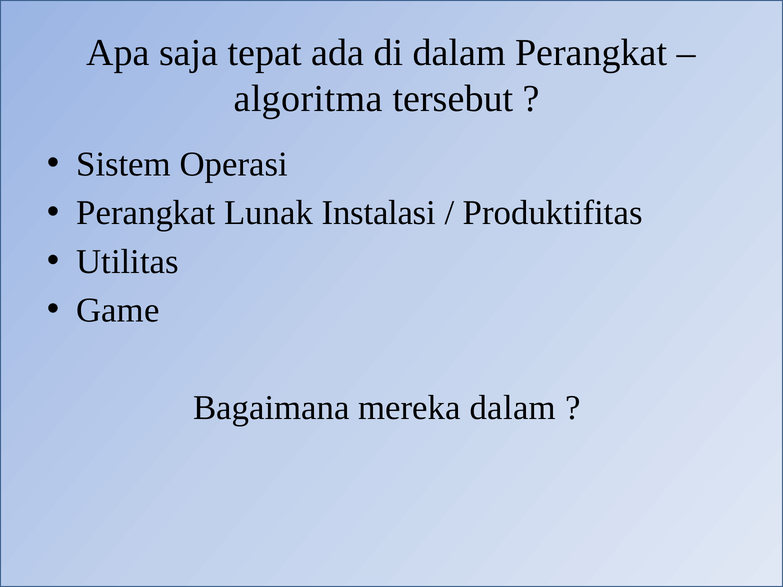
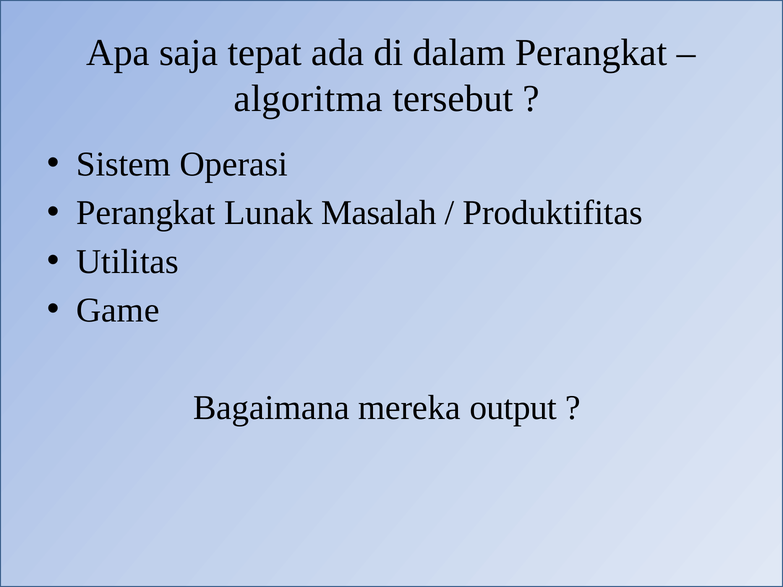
Instalasi: Instalasi -> Masalah
mereka dalam: dalam -> output
